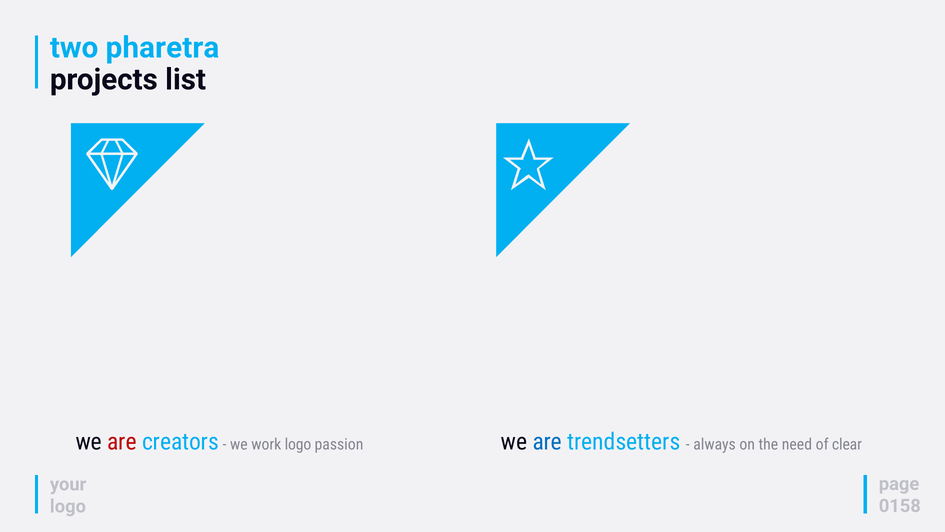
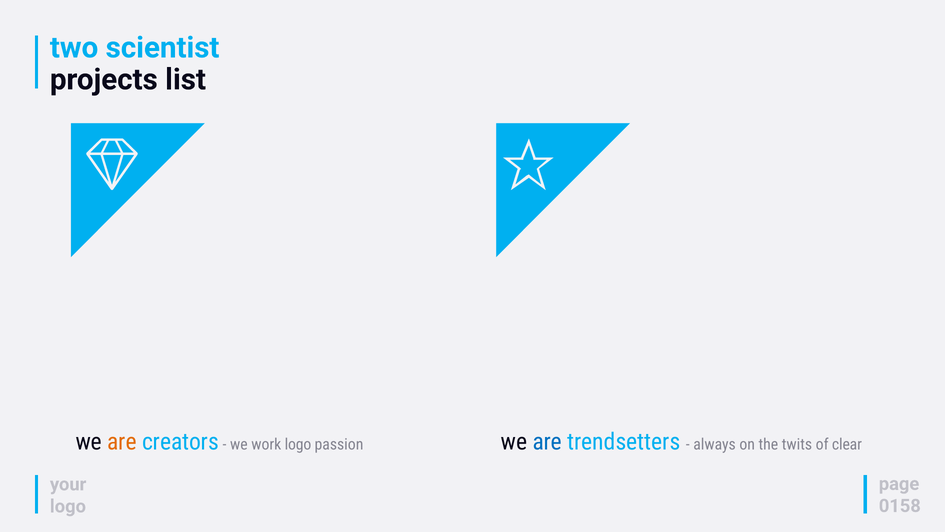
pharetra: pharetra -> scientist
are at (122, 441) colour: red -> orange
need: need -> twits
